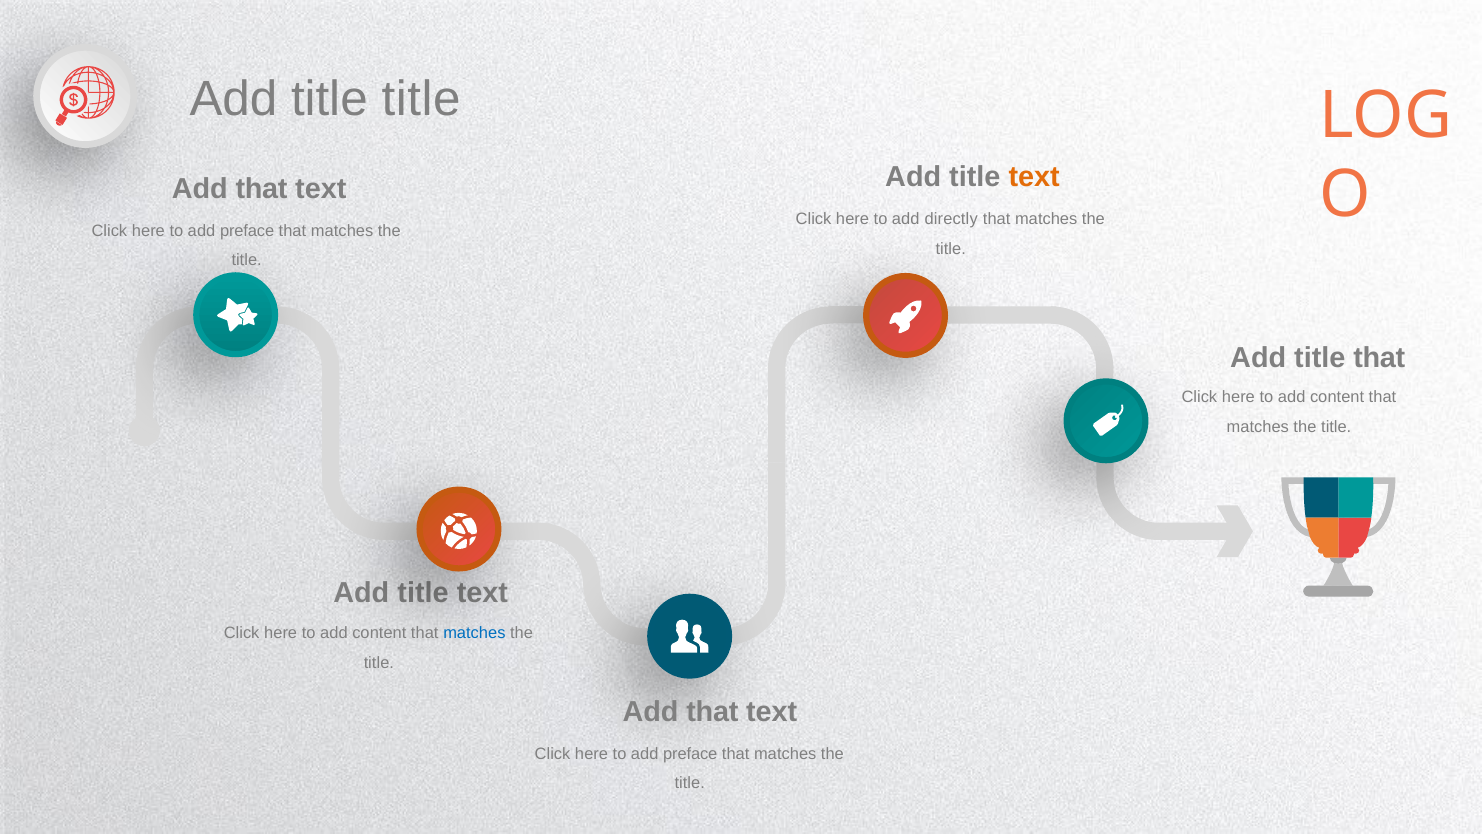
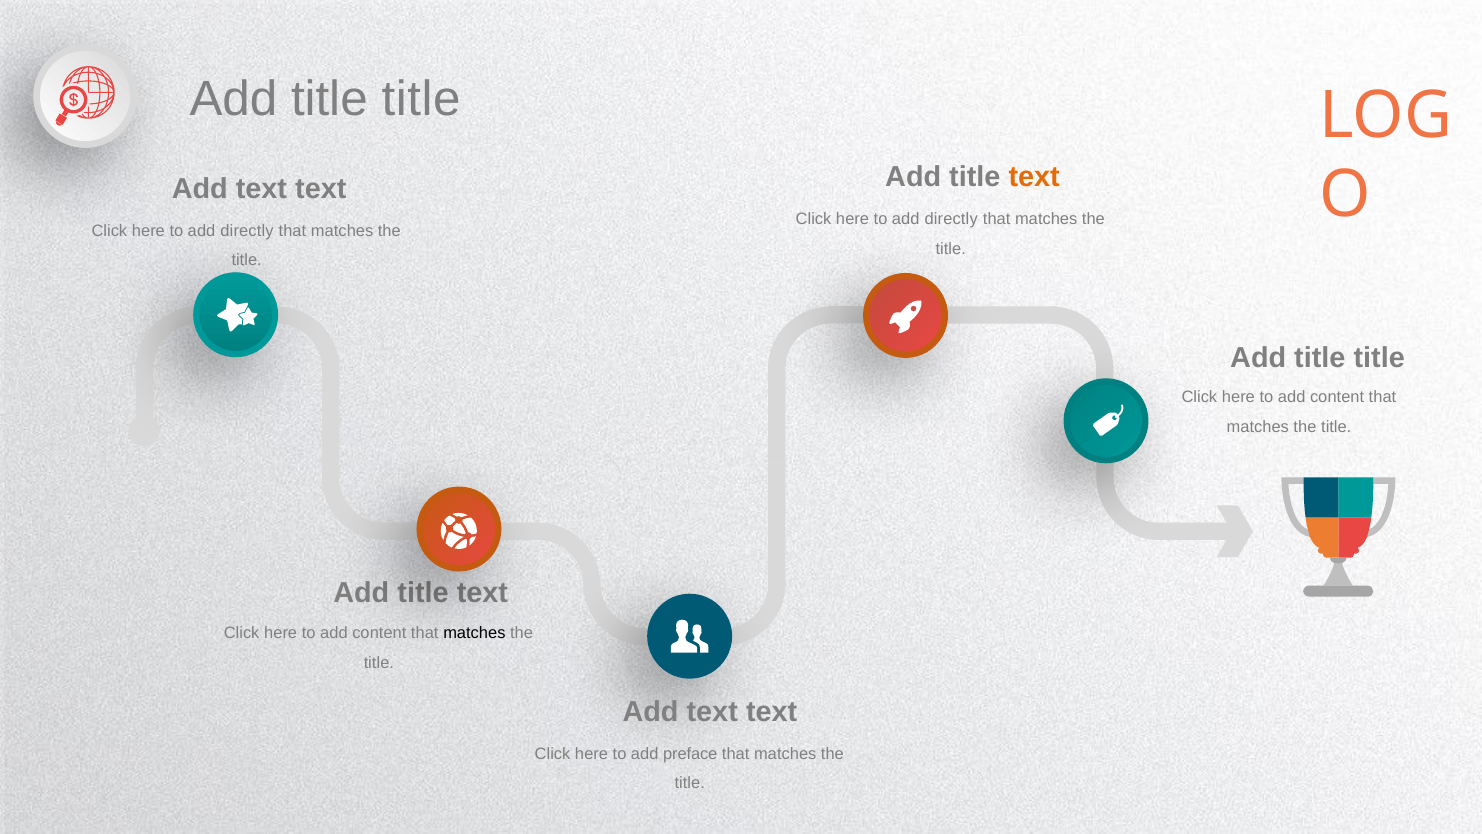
that at (262, 189): that -> text
preface at (247, 231): preface -> directly
that at (1379, 357): that -> title
matches at (474, 633) colour: blue -> black
that at (712, 712): that -> text
